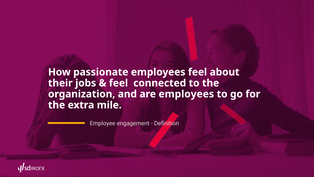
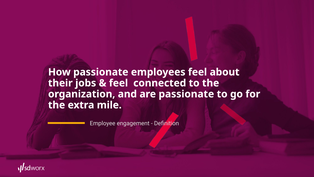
are employees: employees -> passionate
